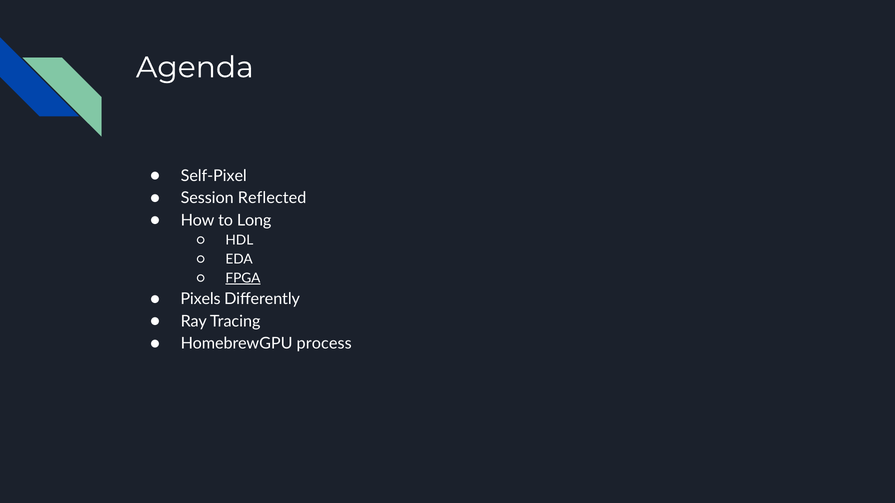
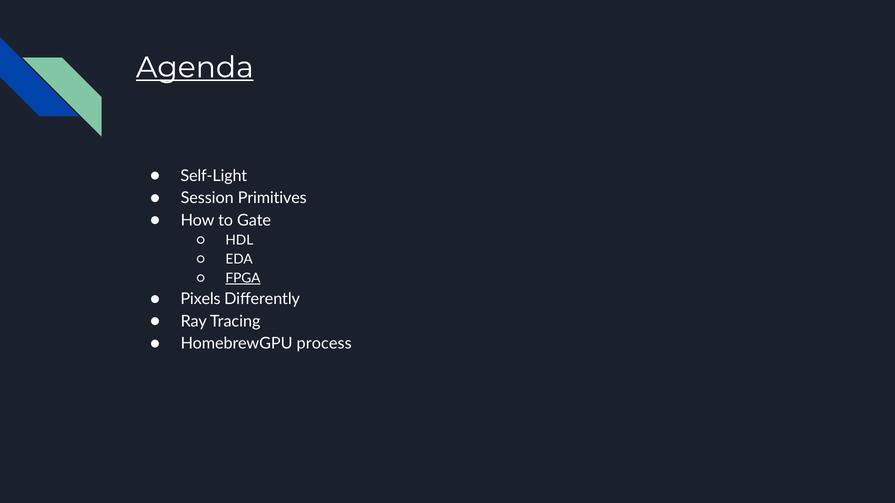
Agenda underline: none -> present
Self-Pixel: Self-Pixel -> Self-Light
Reflected: Reflected -> Primitives
Long: Long -> Gate
